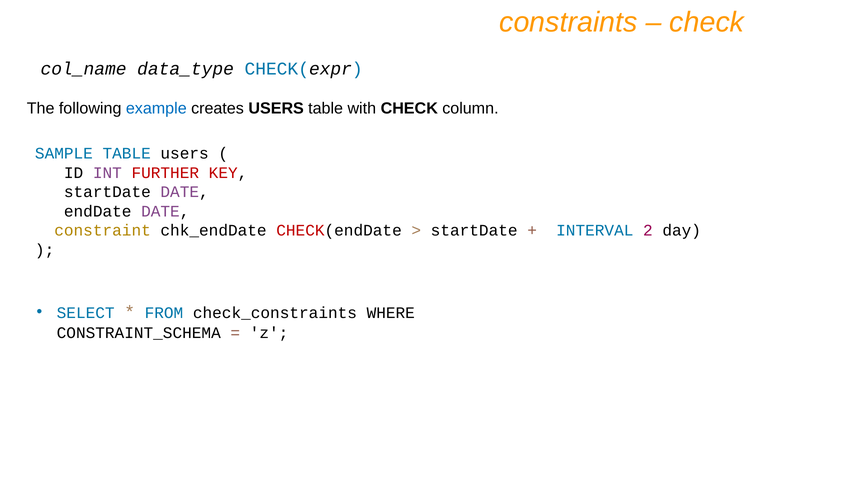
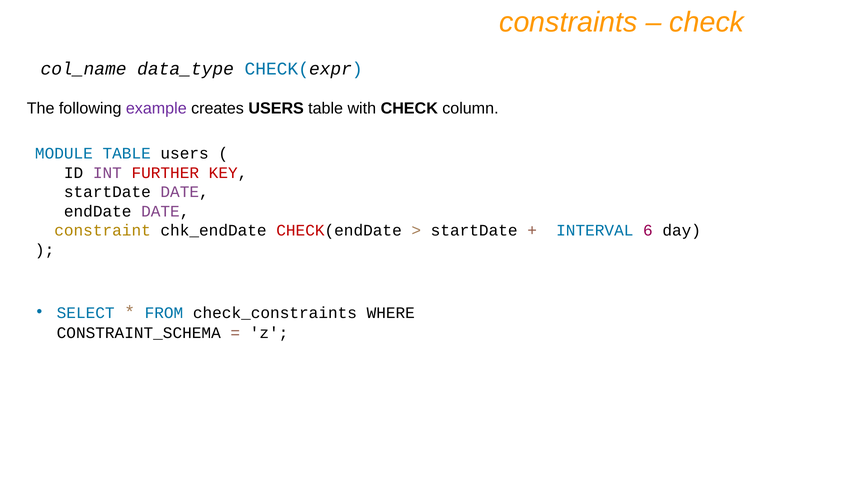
example colour: blue -> purple
SAMPLE: SAMPLE -> MODULE
2: 2 -> 6
